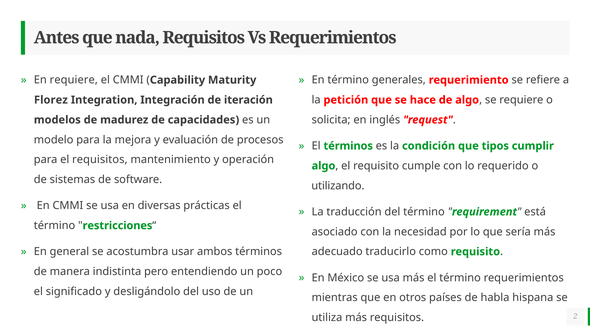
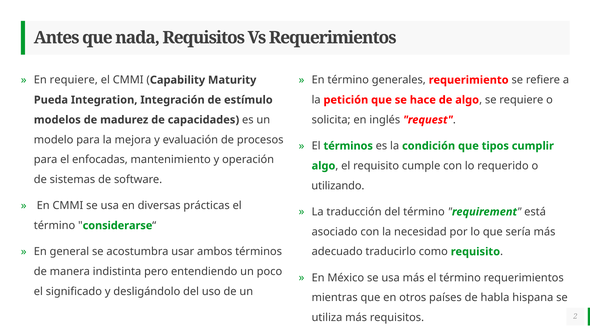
Florez: Florez -> Pueda
iteración: iteración -> estímulo
el requisitos: requisitos -> enfocadas
restricciones: restricciones -> considerarse
